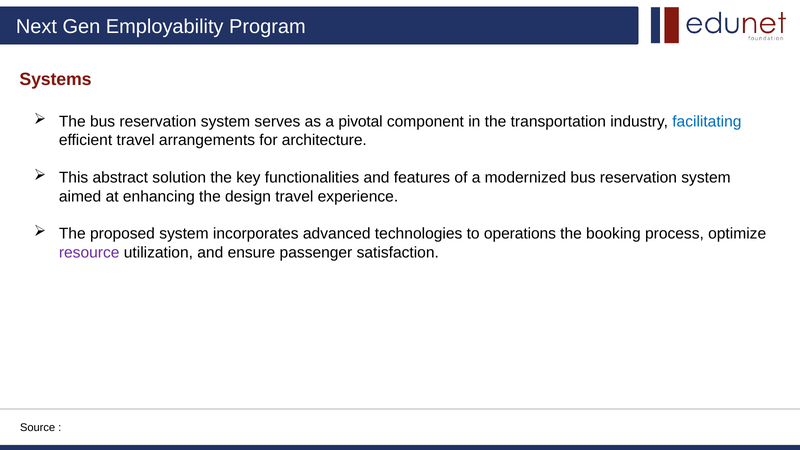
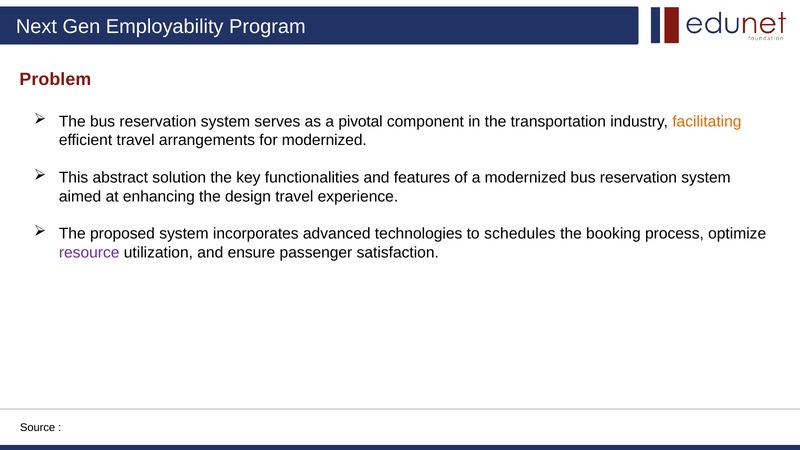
Systems: Systems -> Problem
facilitating colour: blue -> orange
for architecture: architecture -> modernized
operations: operations -> schedules
